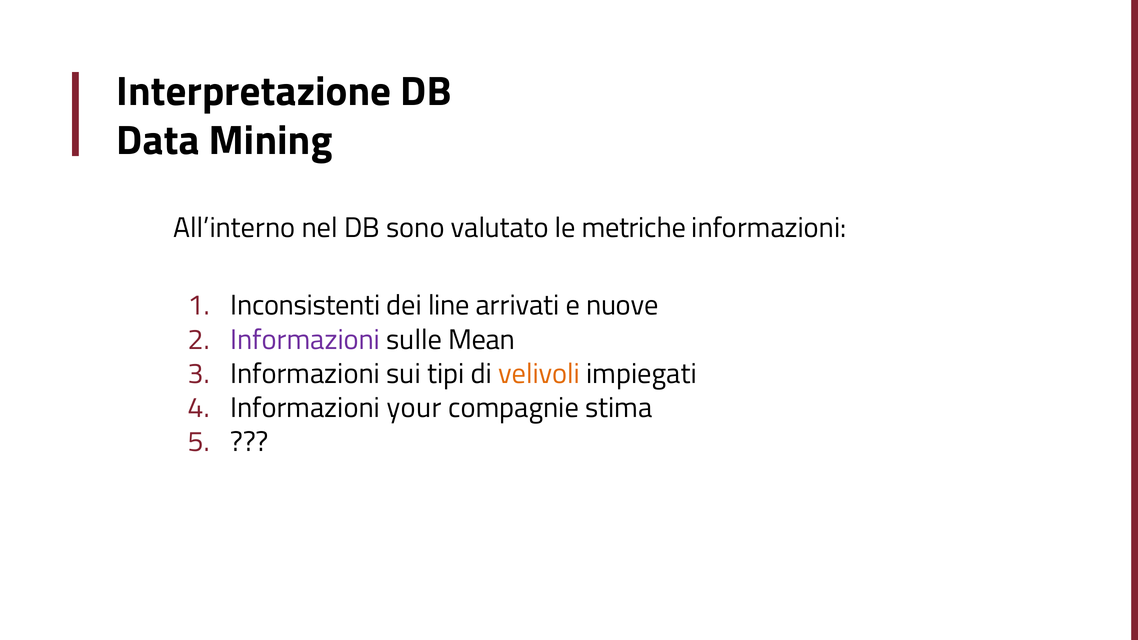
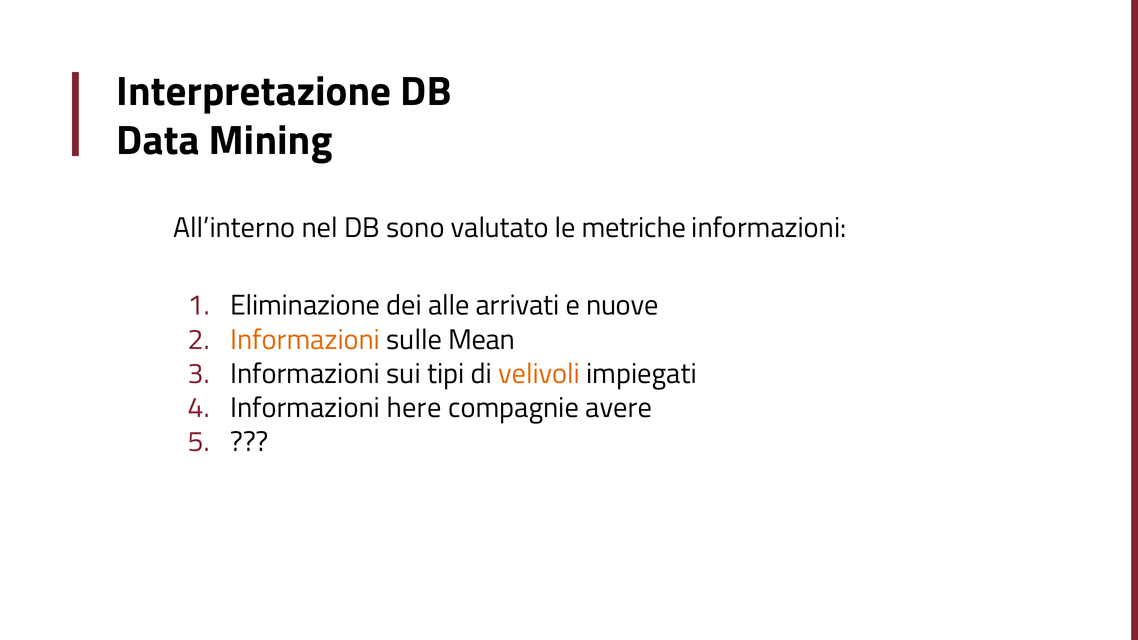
Inconsistenti: Inconsistenti -> Eliminazione
line: line -> alle
Informazioni at (305, 340) colour: purple -> orange
your: your -> here
stima: stima -> avere
